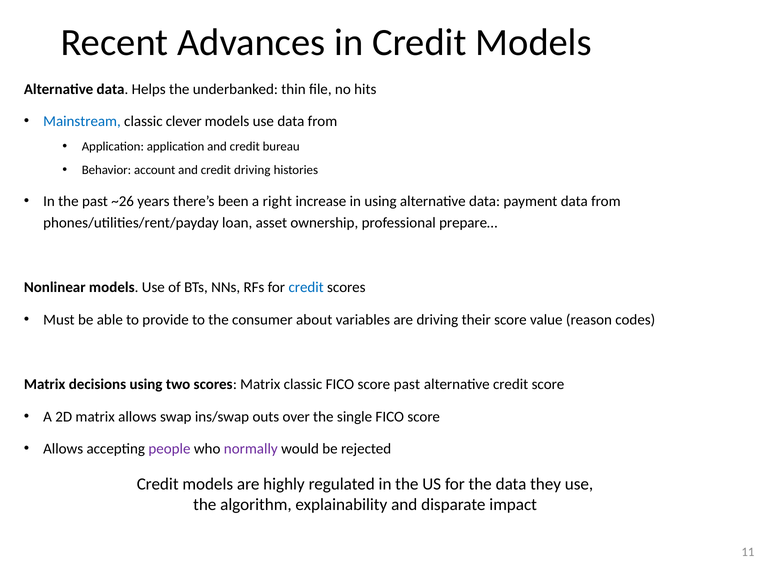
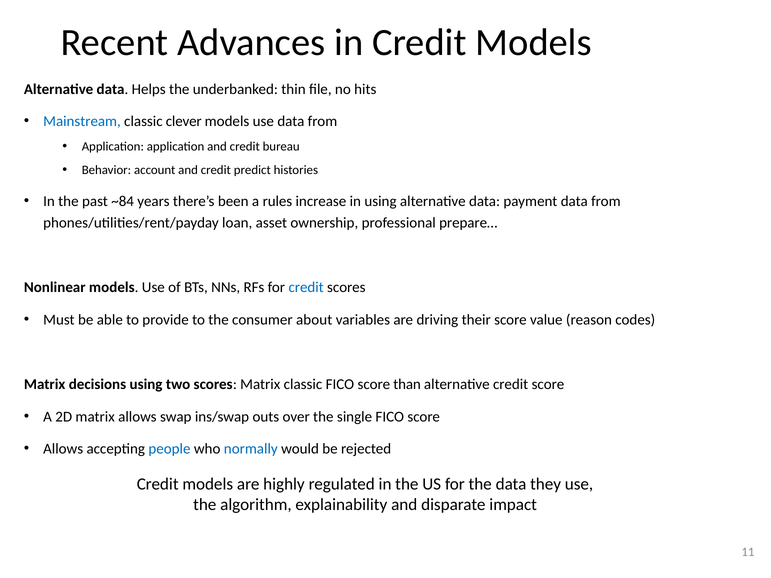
credit driving: driving -> predict
~26: ~26 -> ~84
right: right -> rules
score past: past -> than
people colour: purple -> blue
normally colour: purple -> blue
